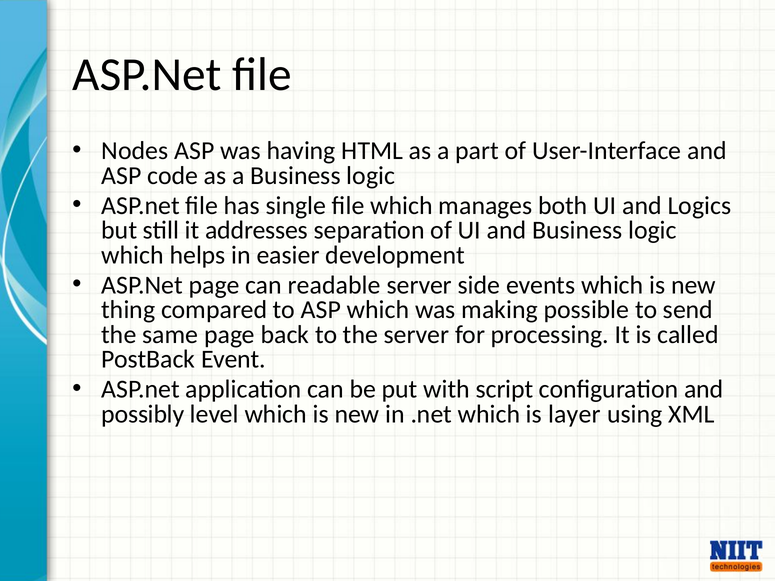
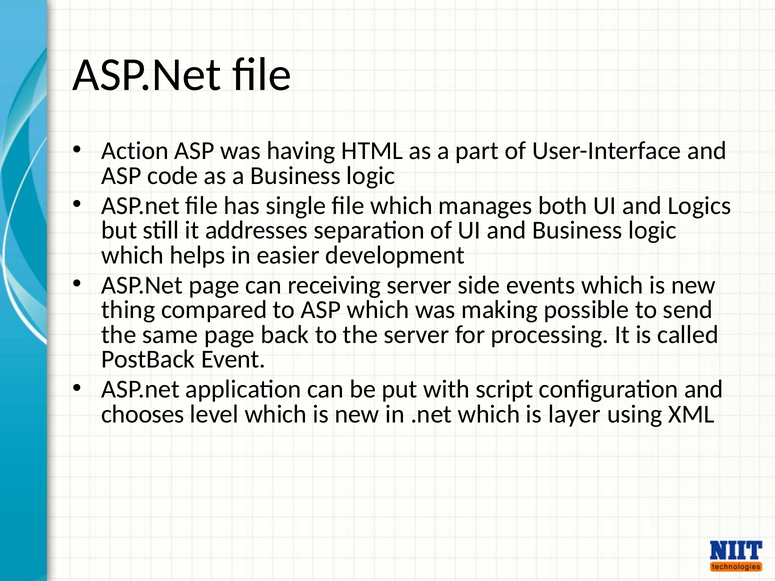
Nodes: Nodes -> Action
readable: readable -> receiving
possibly: possibly -> chooses
